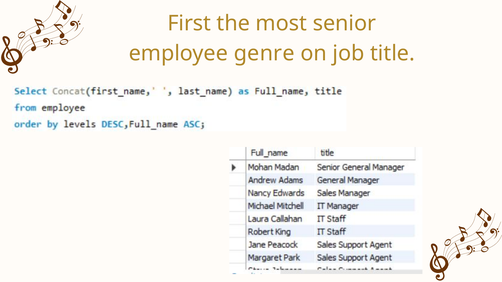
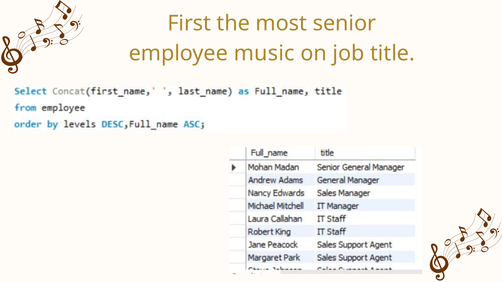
genre: genre -> music
